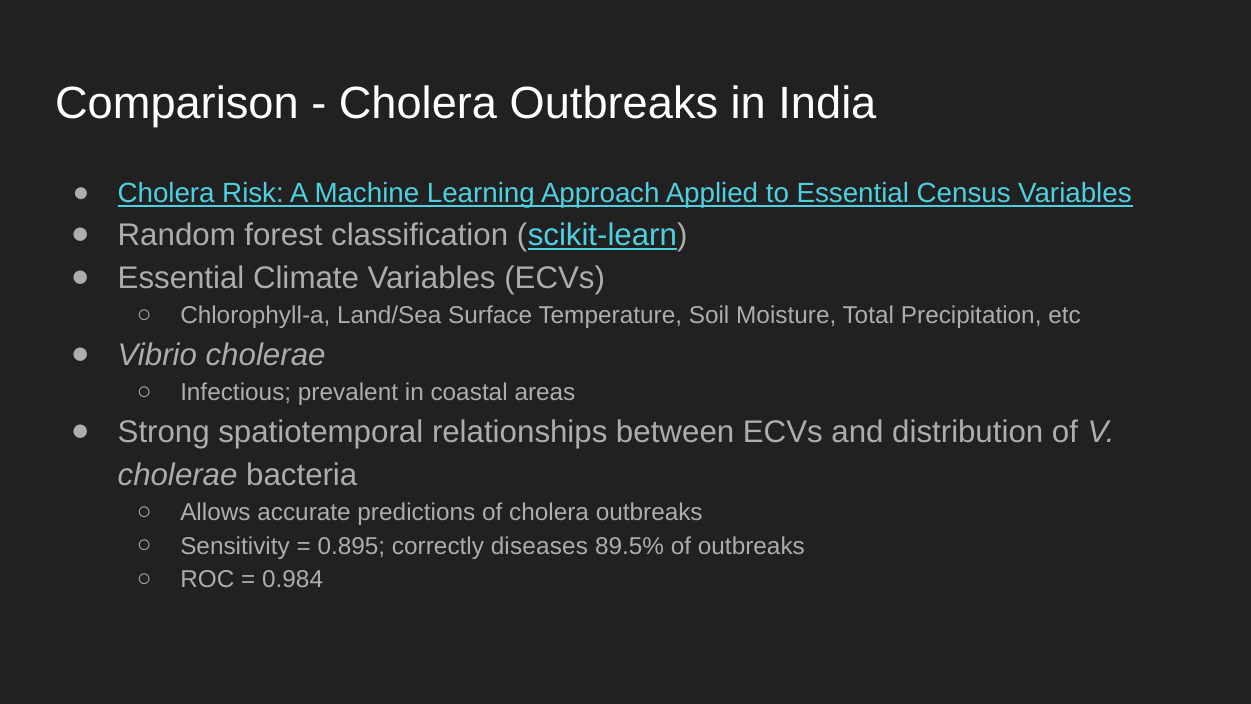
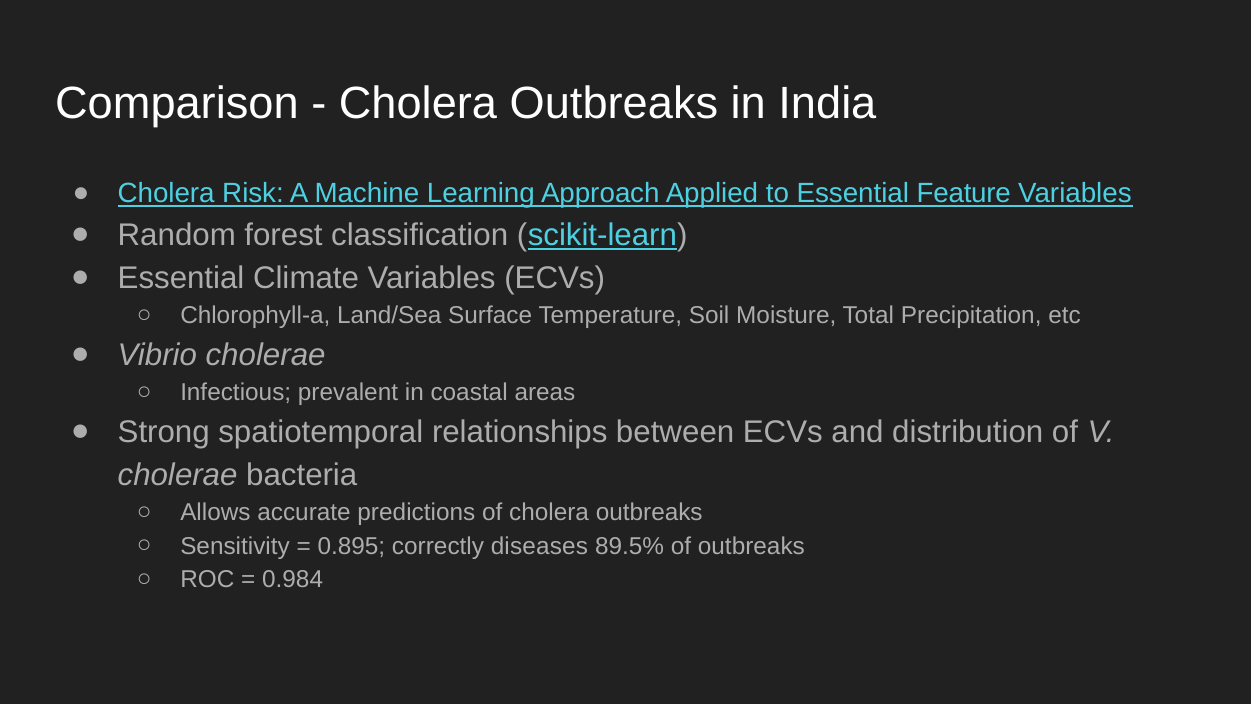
Census: Census -> Feature
